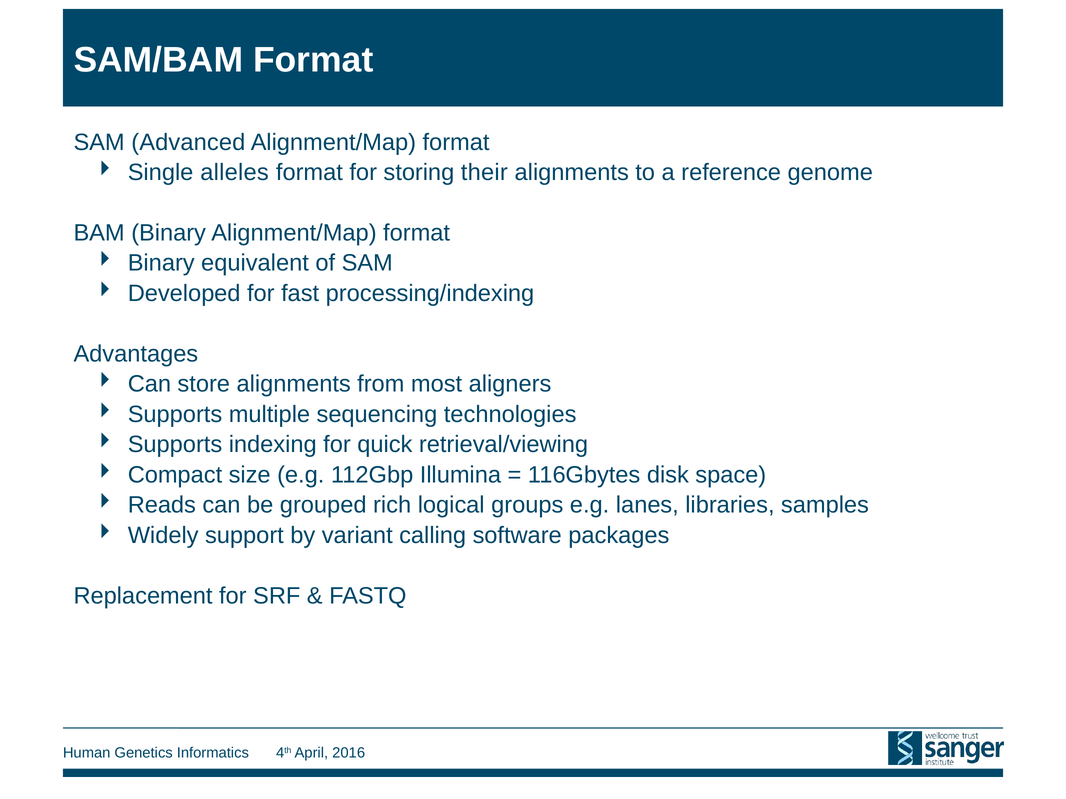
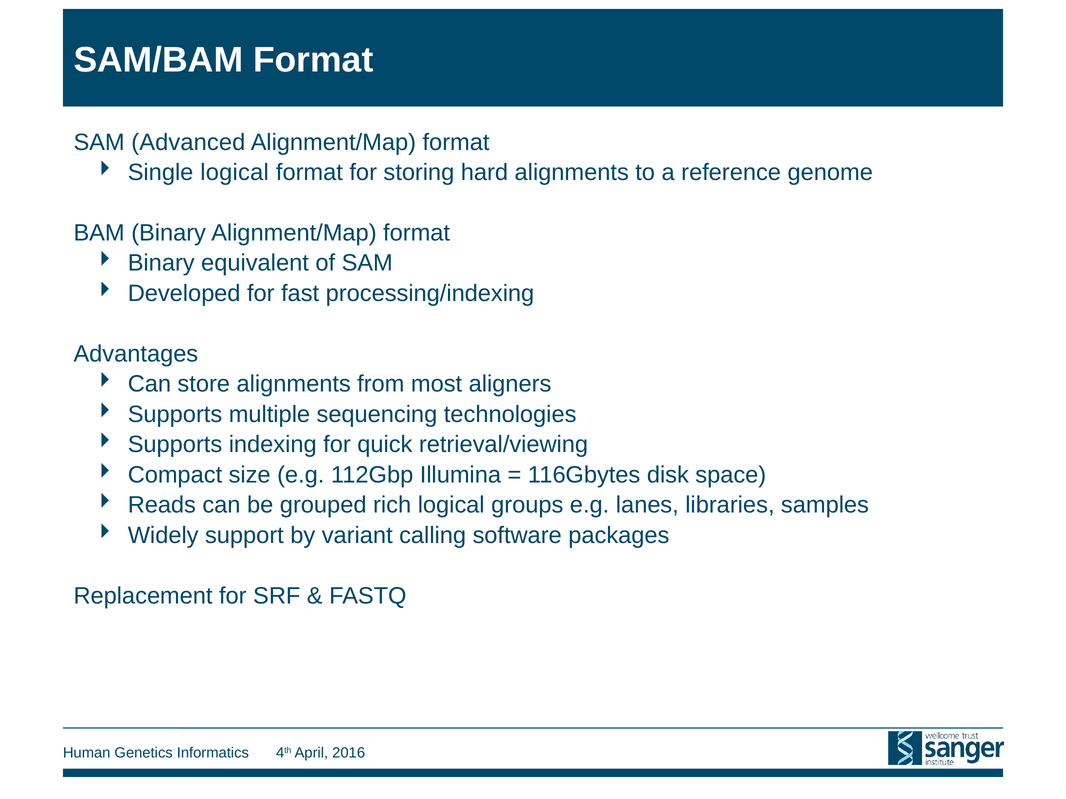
Single alleles: alleles -> logical
their: their -> hard
